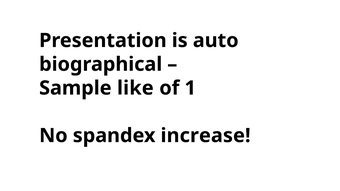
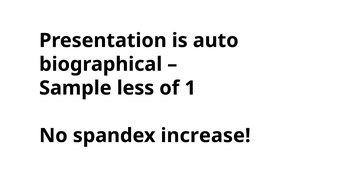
like: like -> less
